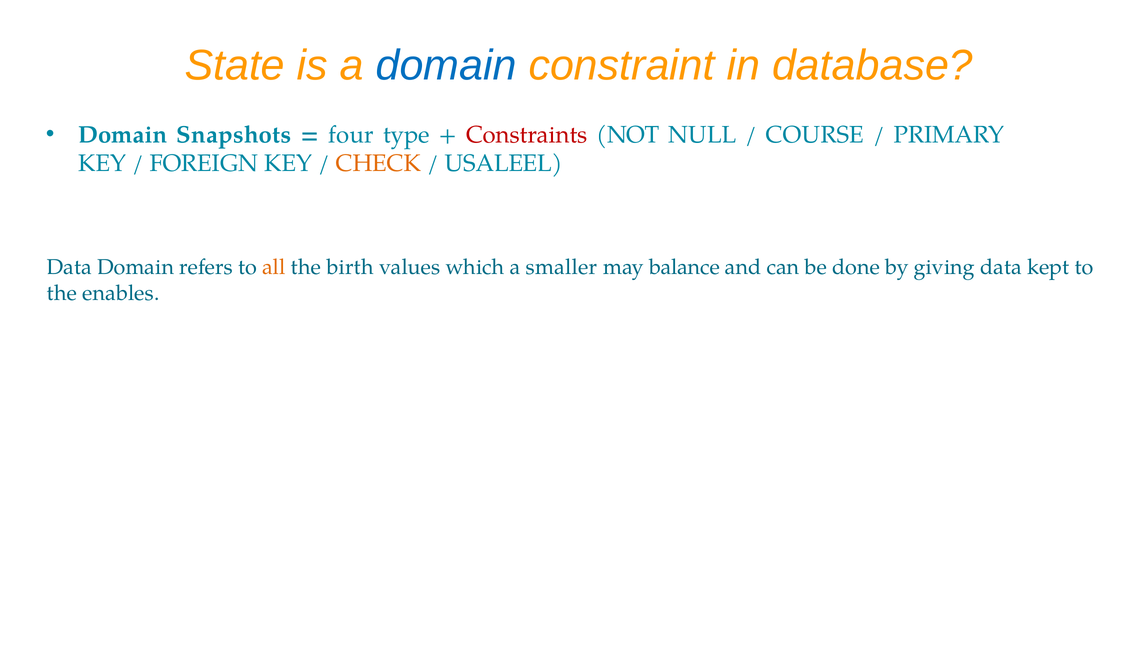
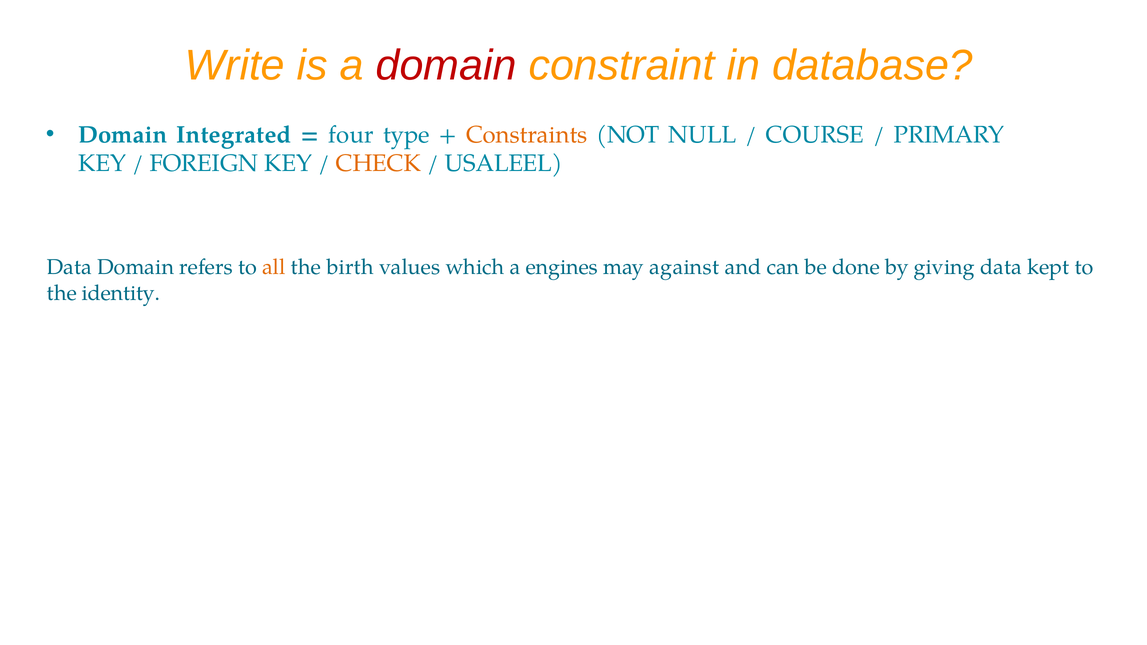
State: State -> Write
domain at (446, 65) colour: blue -> red
Snapshots: Snapshots -> Integrated
Constraints colour: red -> orange
smaller: smaller -> engines
balance: balance -> against
enables: enables -> identity
